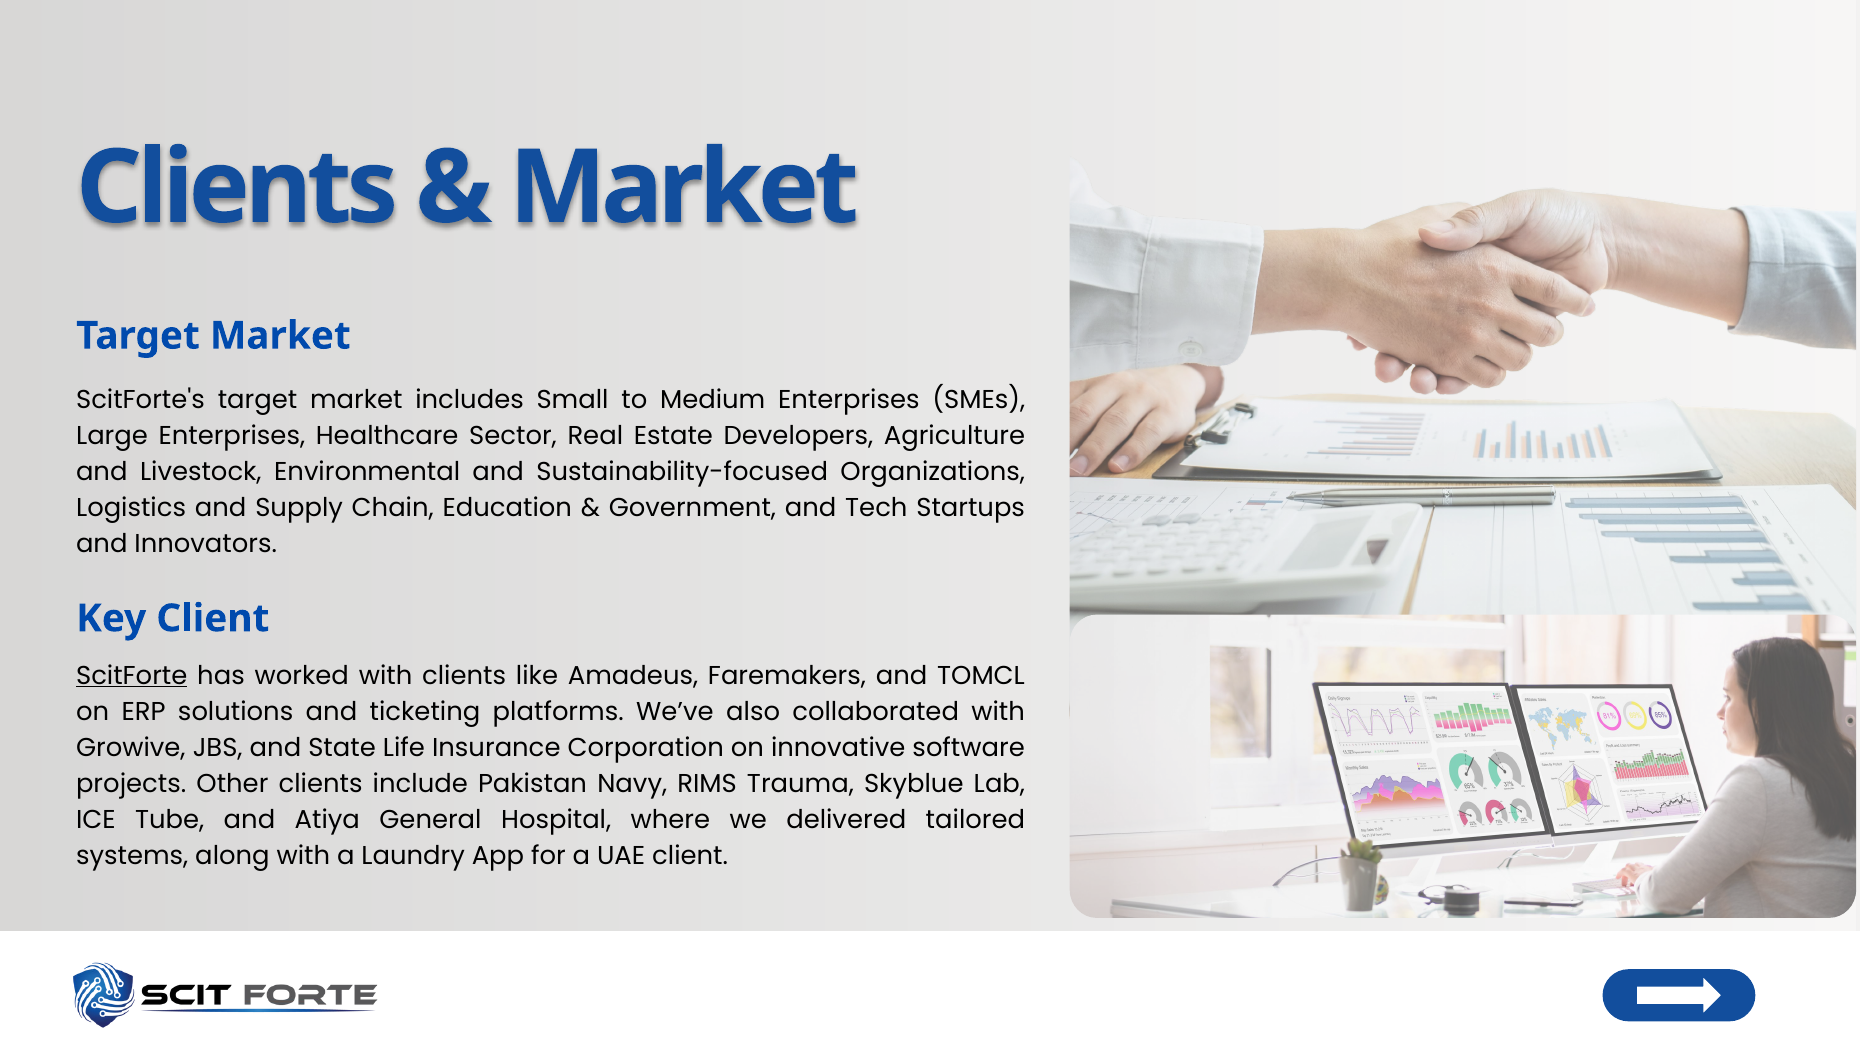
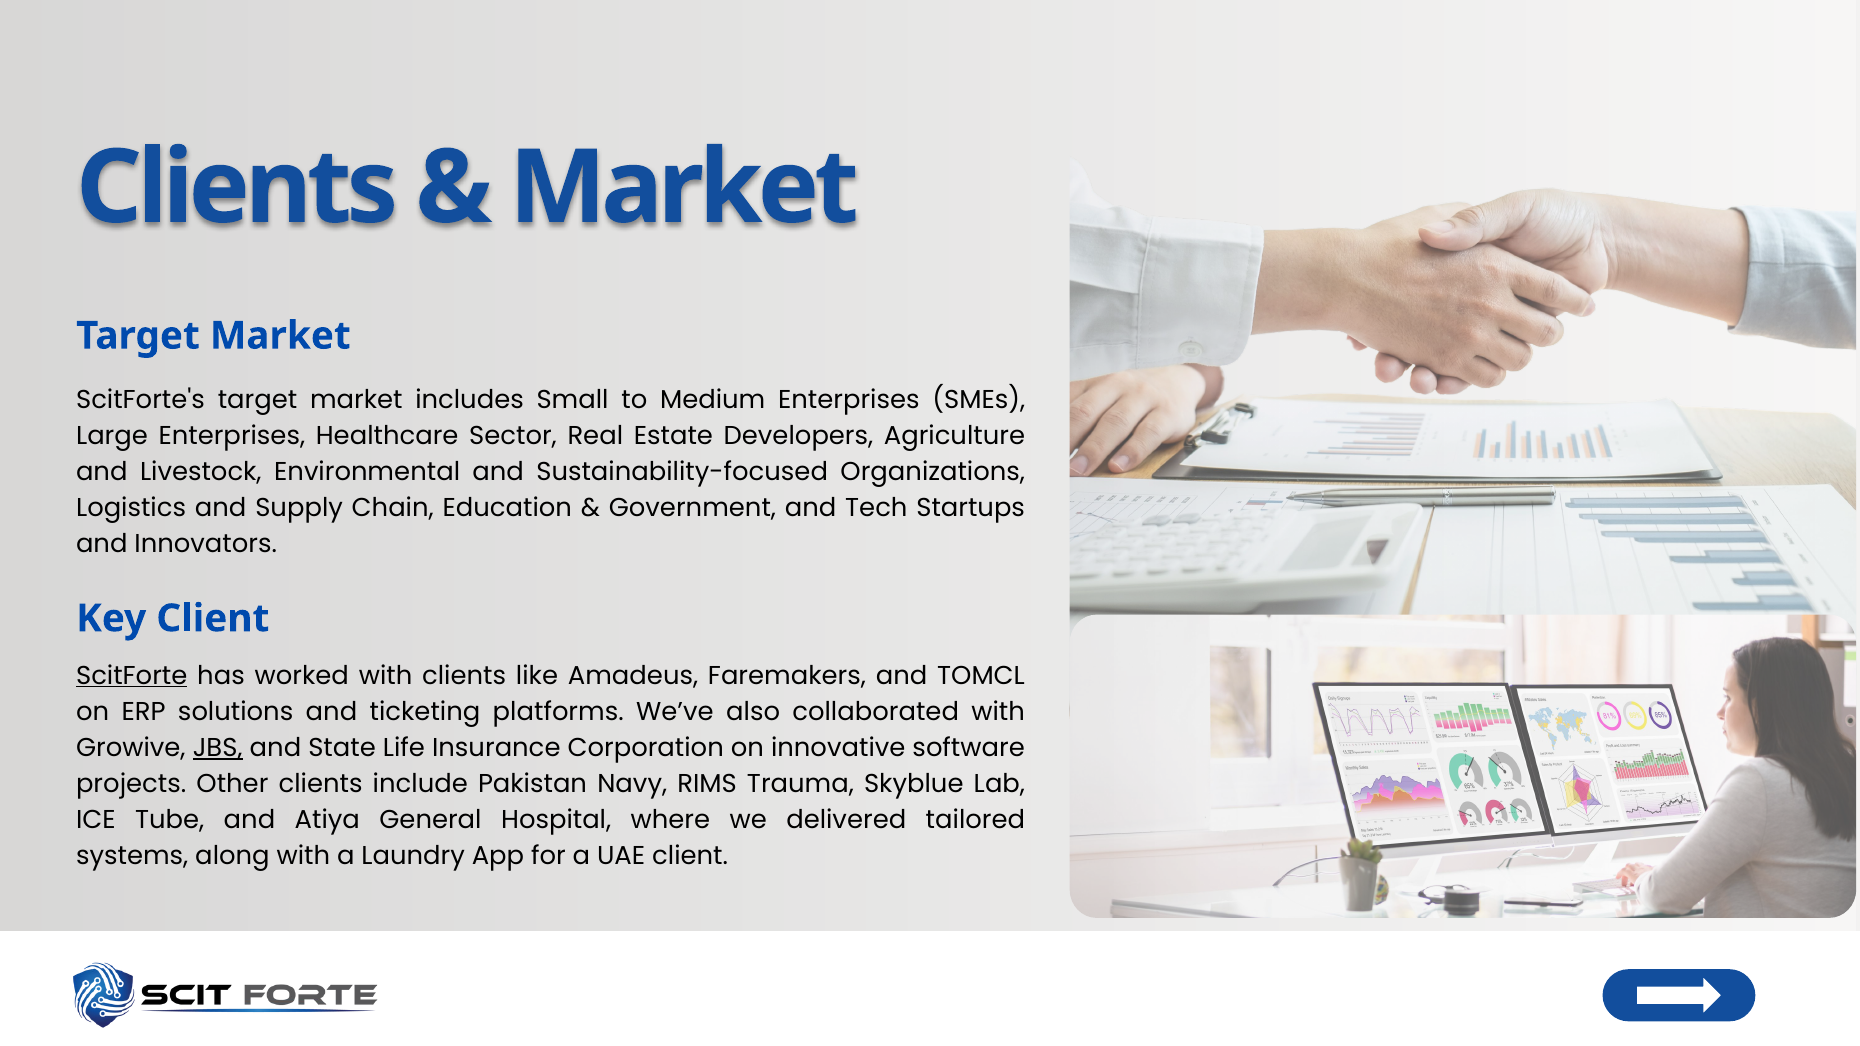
JBS underline: none -> present
